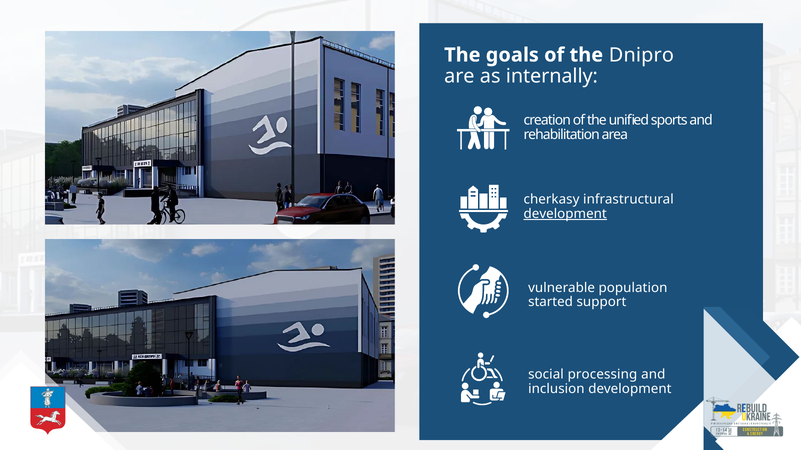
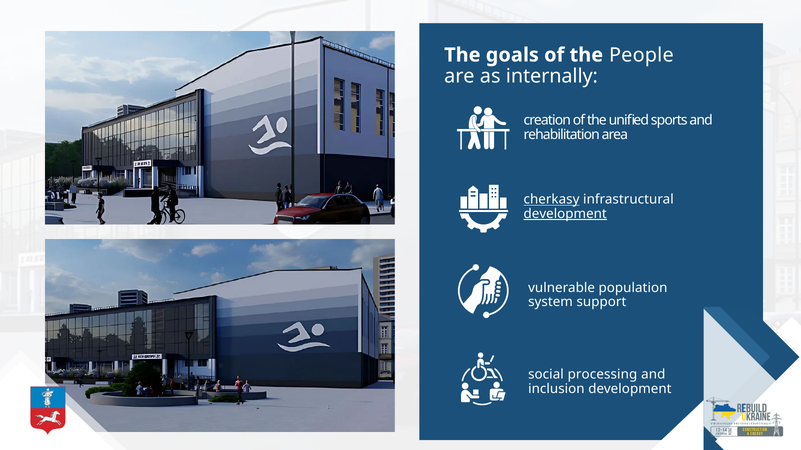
Dnipro: Dnipro -> People
cherkasy underline: none -> present
started: started -> system
